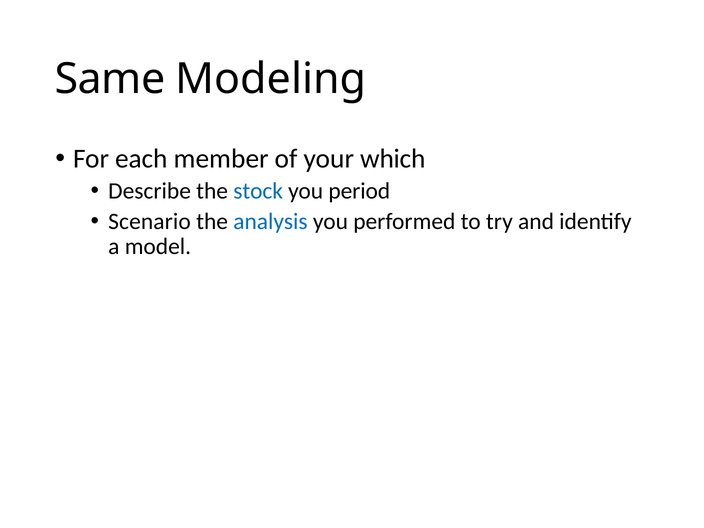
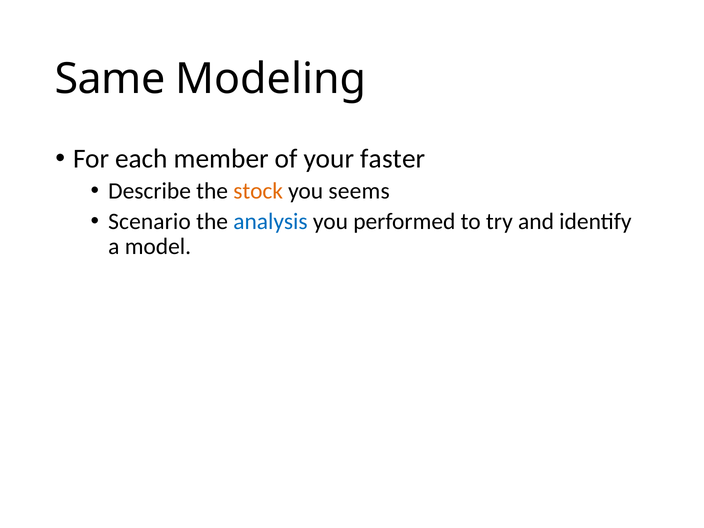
which: which -> faster
stock colour: blue -> orange
period: period -> seems
